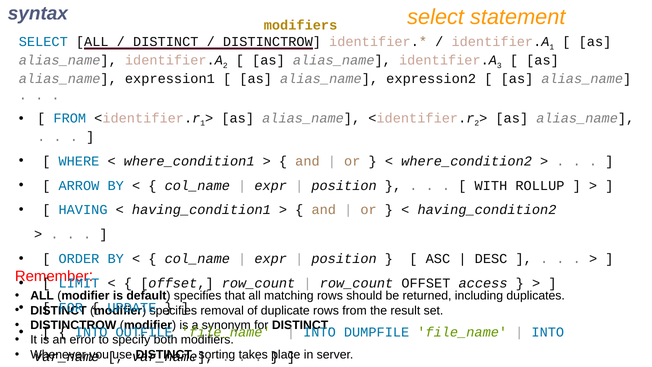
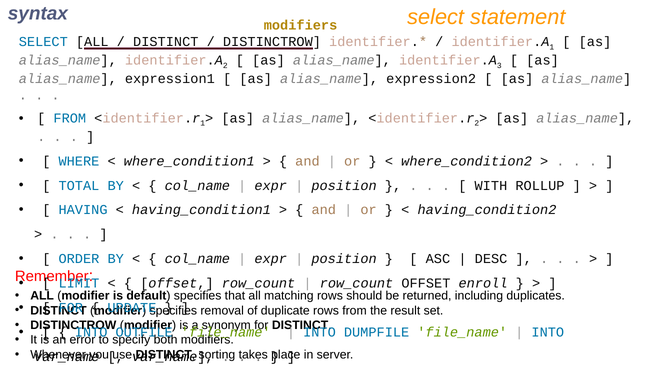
ARROW: ARROW -> TOTAL
access: access -> enroll
